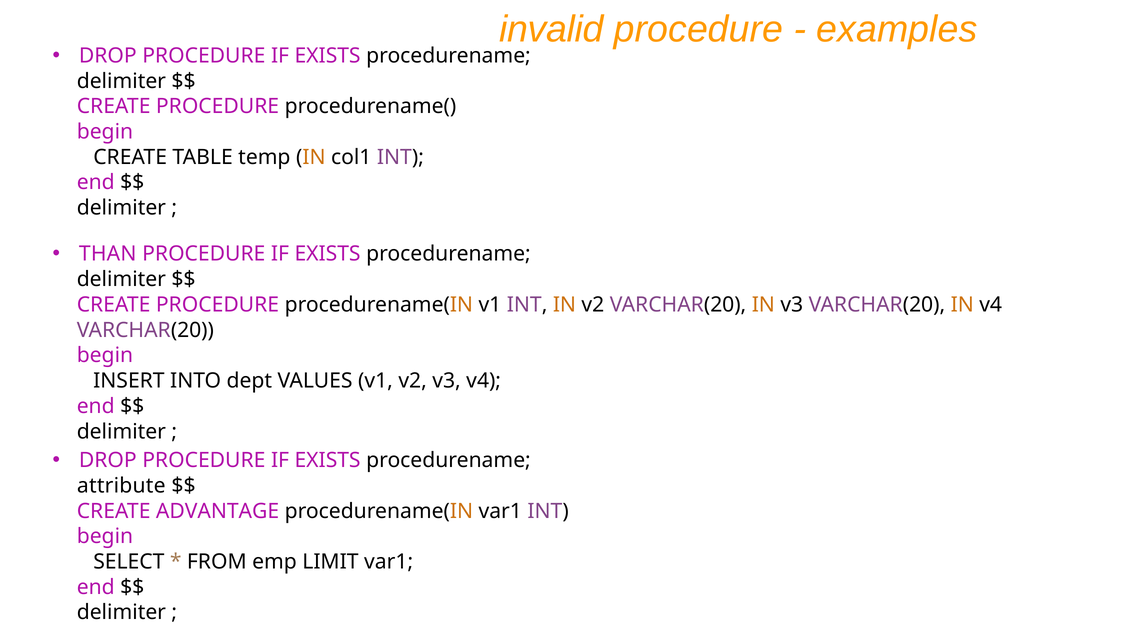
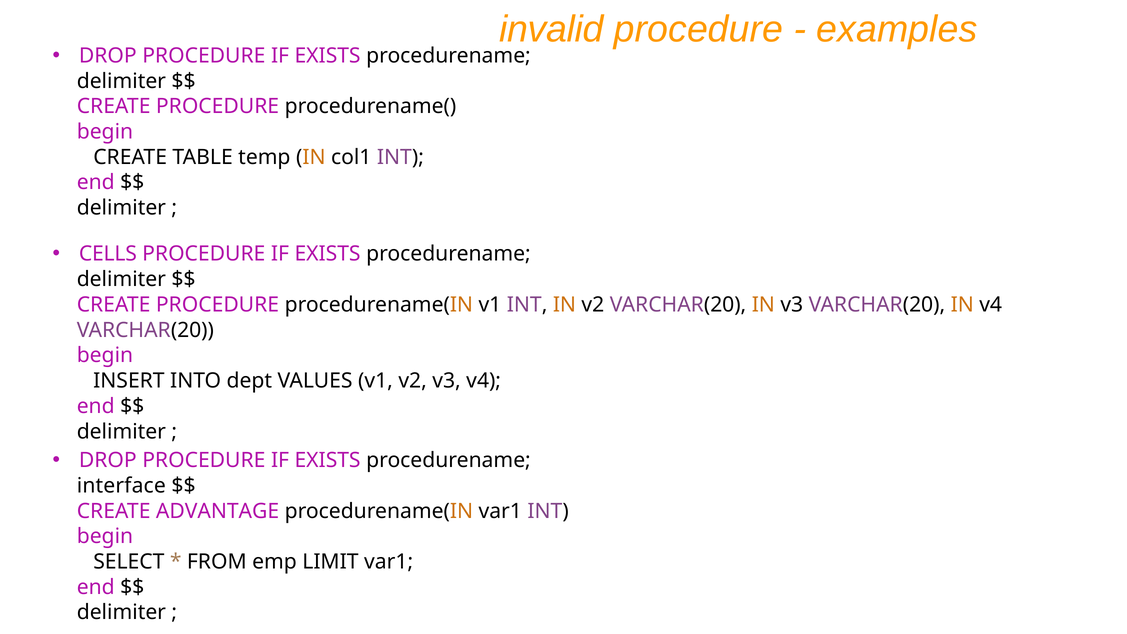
THAN: THAN -> CELLS
attribute: attribute -> interface
